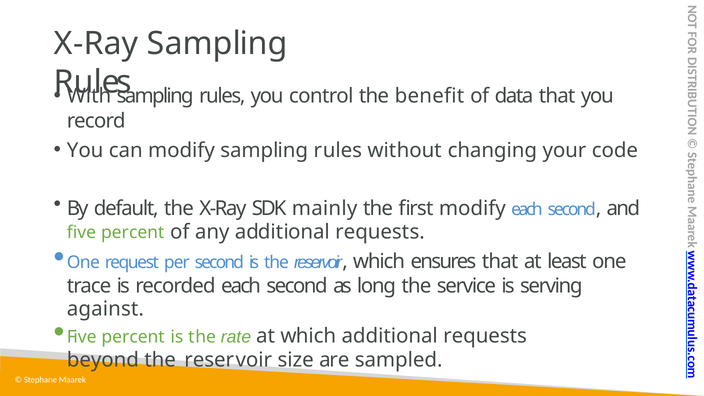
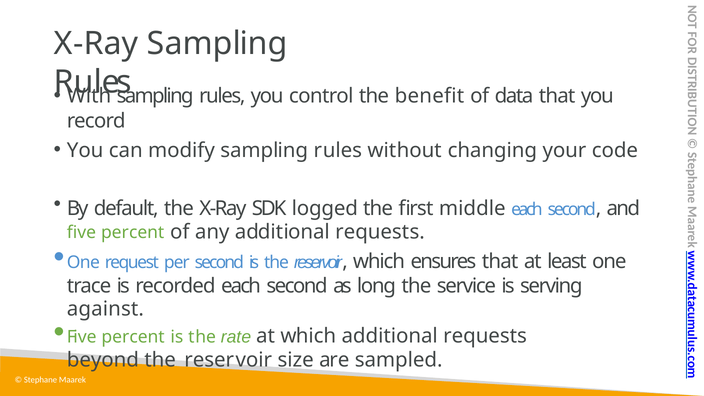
mainly: mainly -> logged
first modify: modify -> middle
